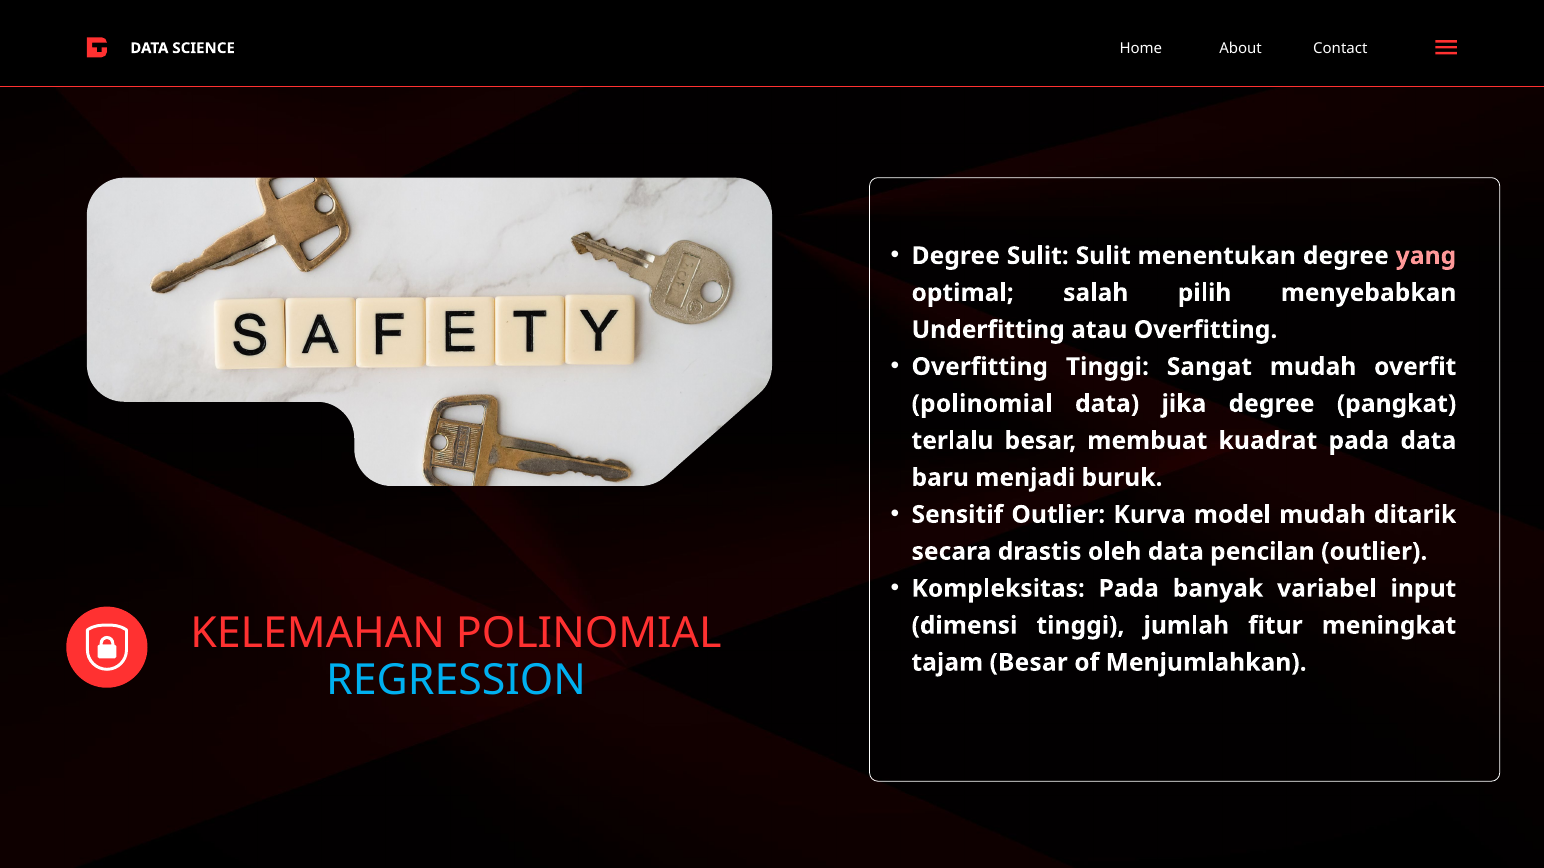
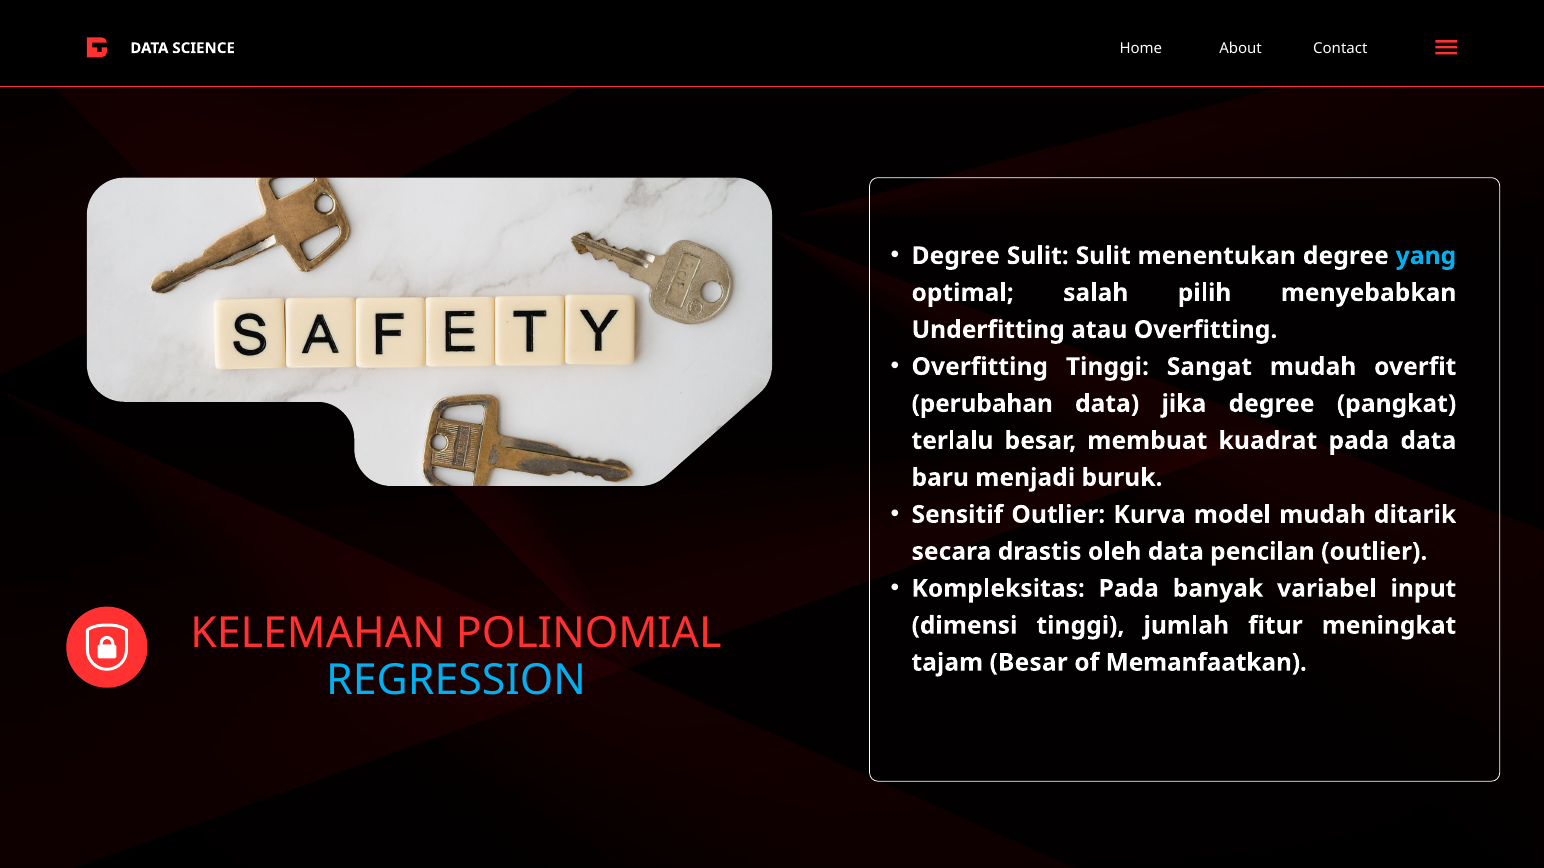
yang colour: pink -> light blue
polinomial at (982, 404): polinomial -> perubahan
Menjumlahkan: Menjumlahkan -> Memanfaatkan
